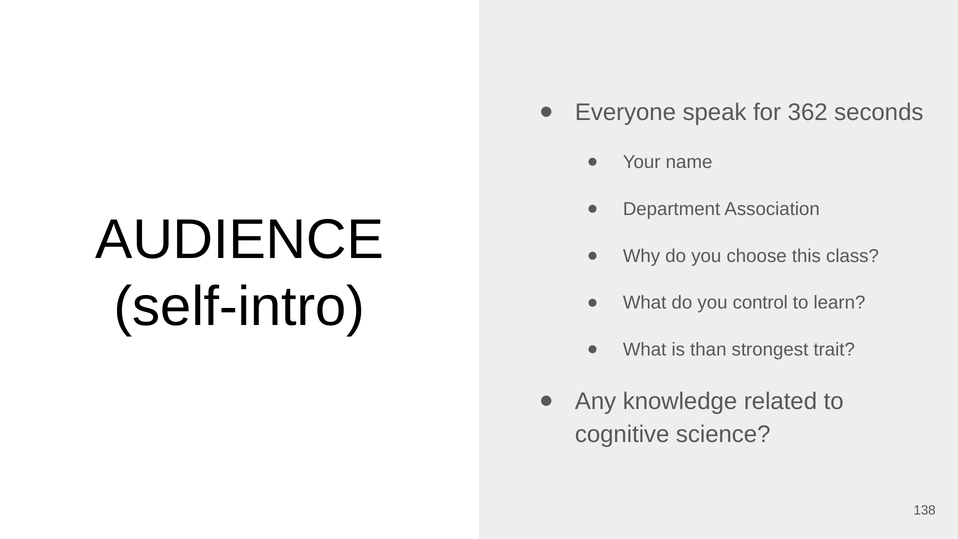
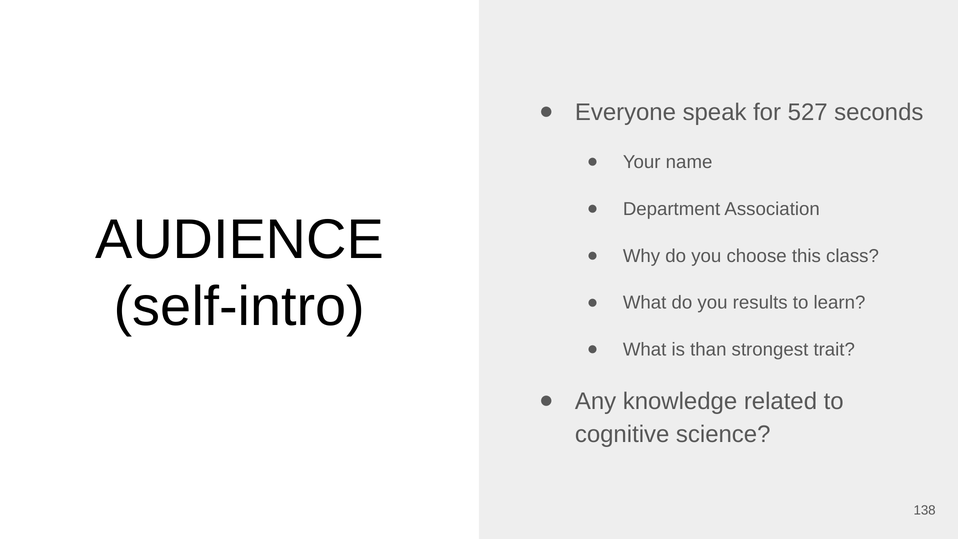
362: 362 -> 527
control: control -> results
